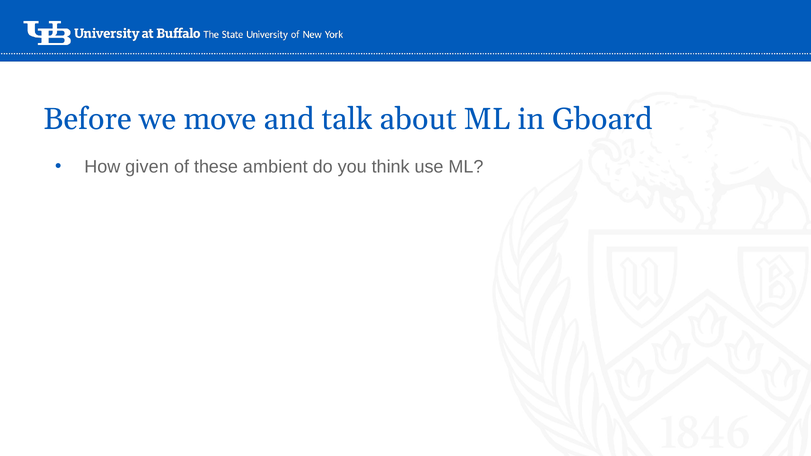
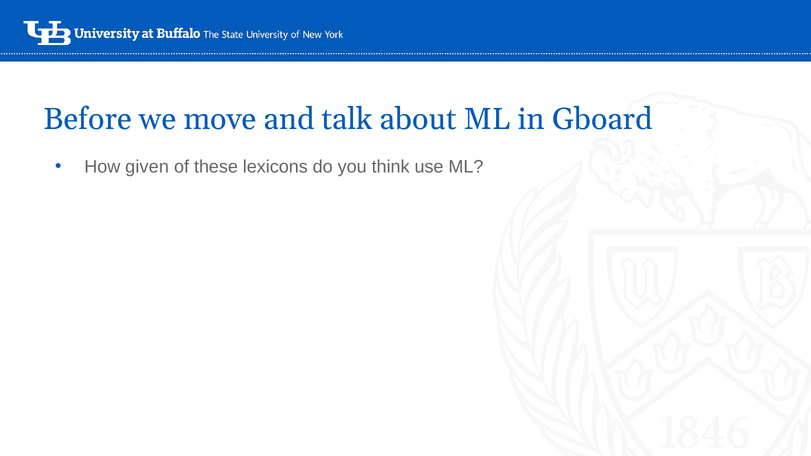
ambient: ambient -> lexicons
